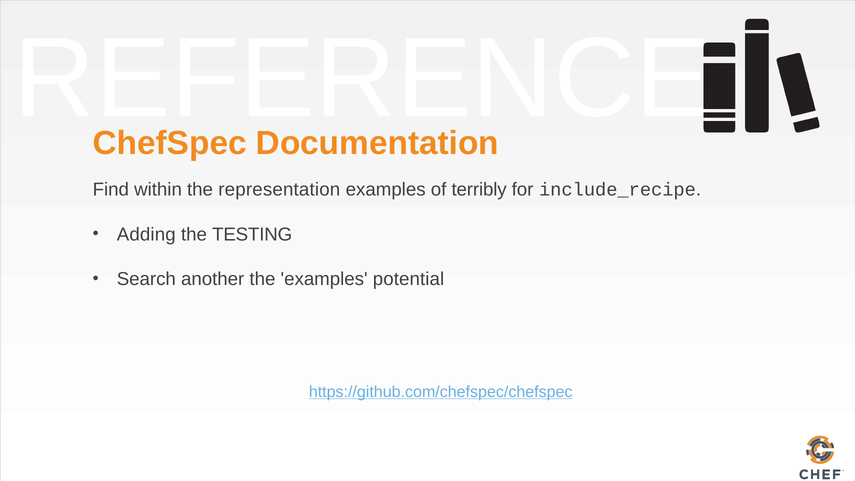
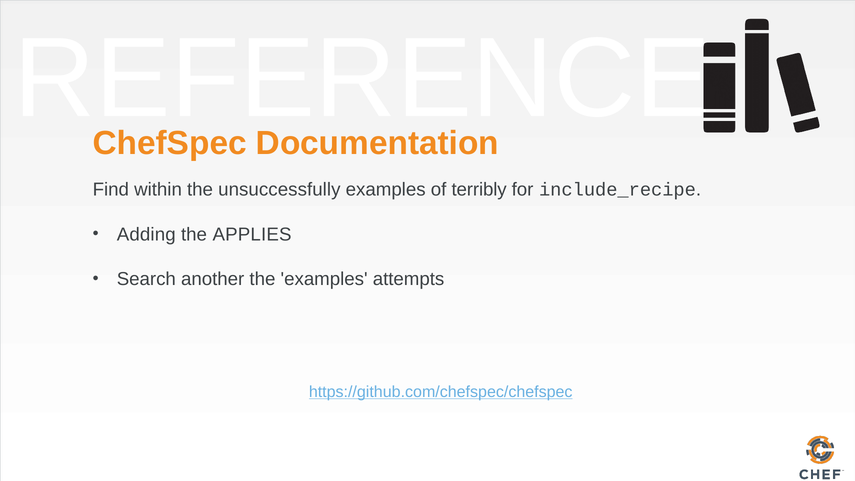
representation: representation -> unsuccessfully
TESTING: TESTING -> APPLIES
potential: potential -> attempts
